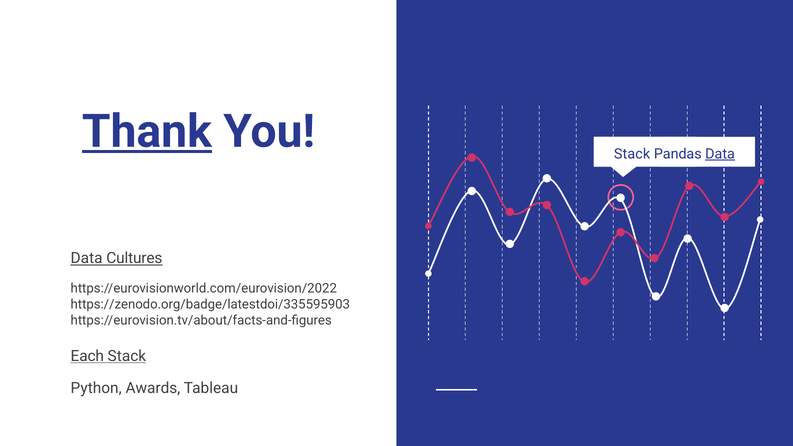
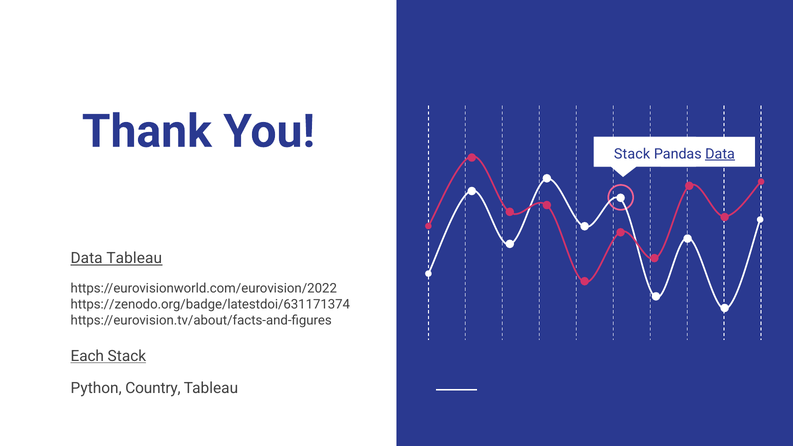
Thank underline: present -> none
Data Cultures: Cultures -> Tableau
https://zenodo.org/badge/latestdoi/335595903: https://zenodo.org/badge/latestdoi/335595903 -> https://zenodo.org/badge/latestdoi/631171374
Awards: Awards -> Country
